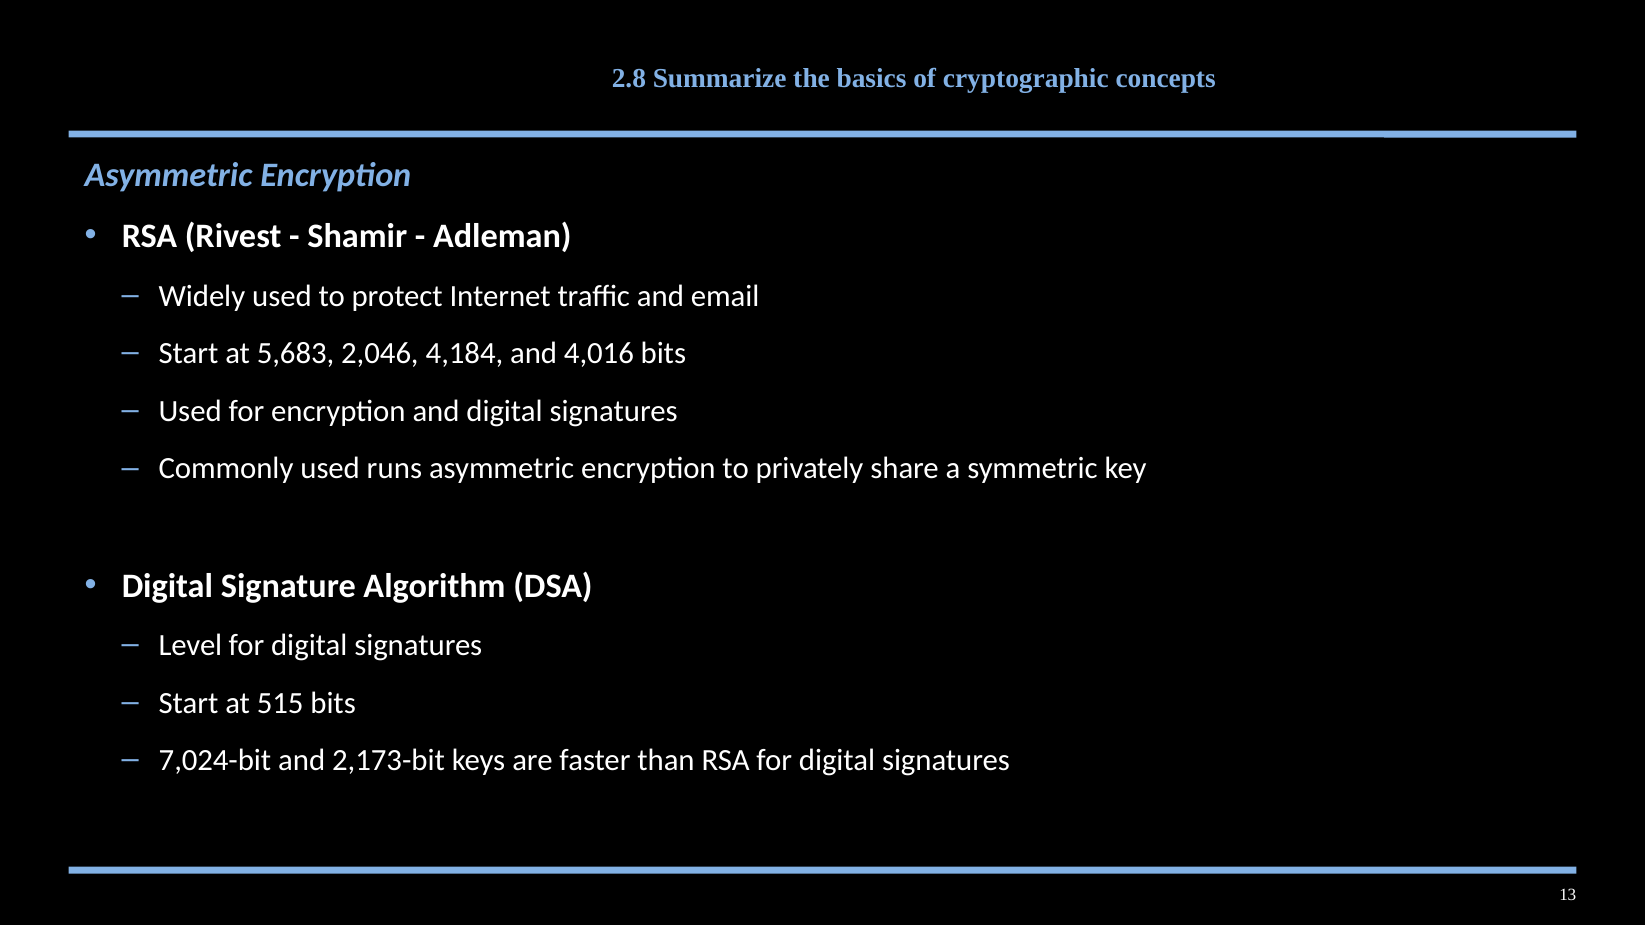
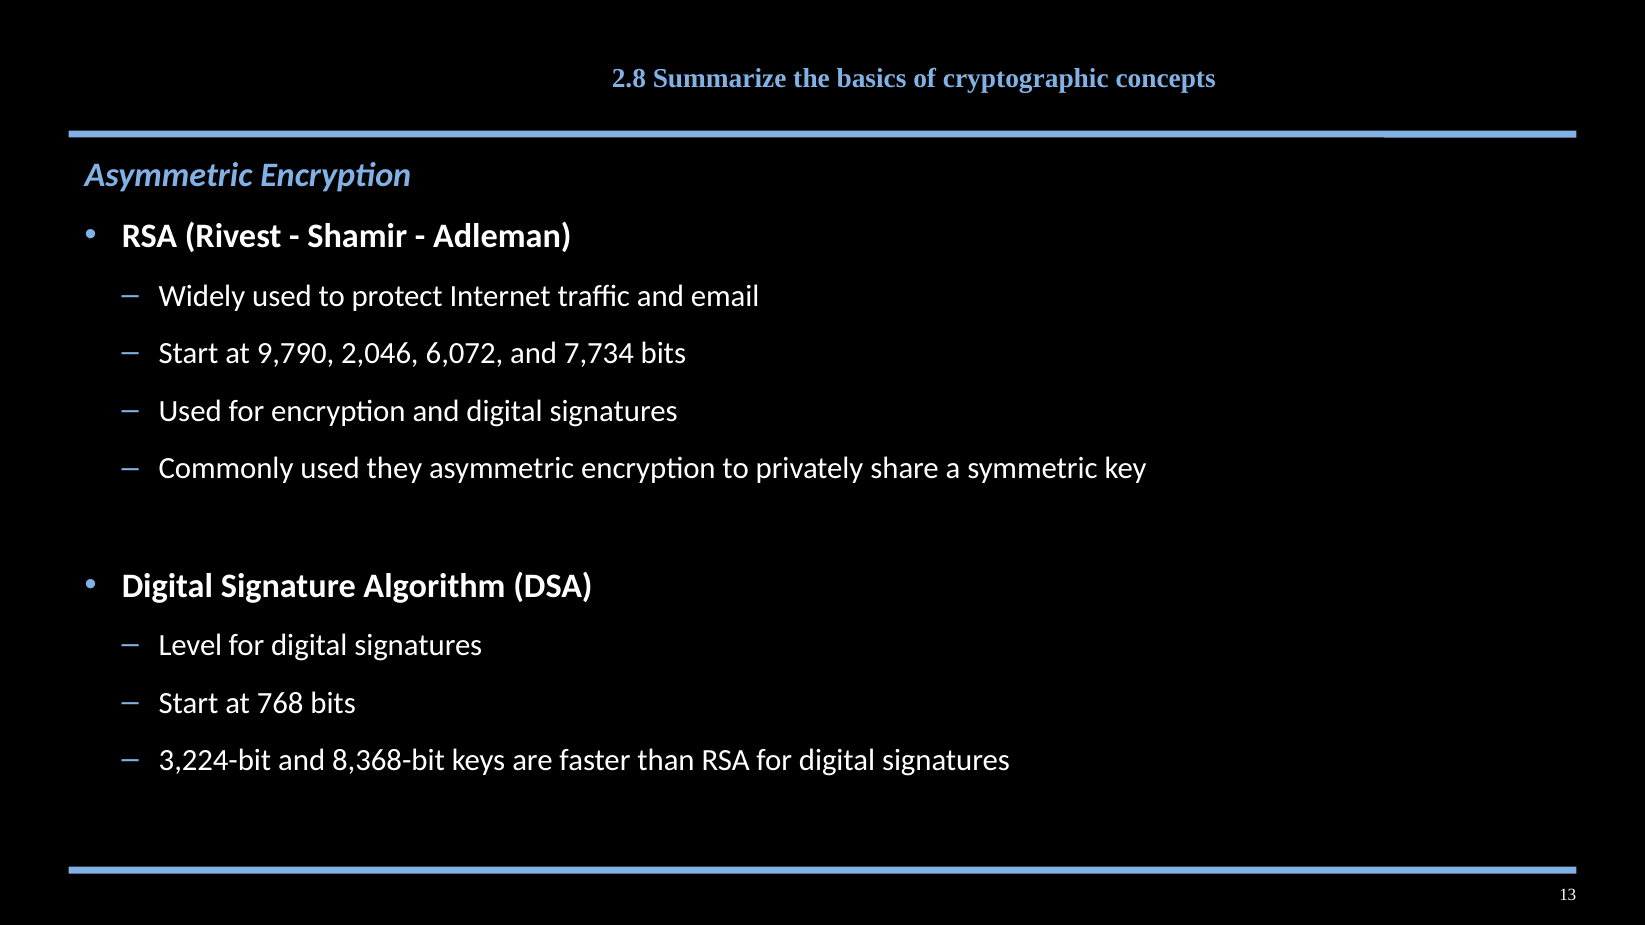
5,683: 5,683 -> 9,790
4,184: 4,184 -> 6,072
4,016: 4,016 -> 7,734
runs: runs -> they
515: 515 -> 768
7,024-bit: 7,024-bit -> 3,224-bit
2,173-bit: 2,173-bit -> 8,368-bit
